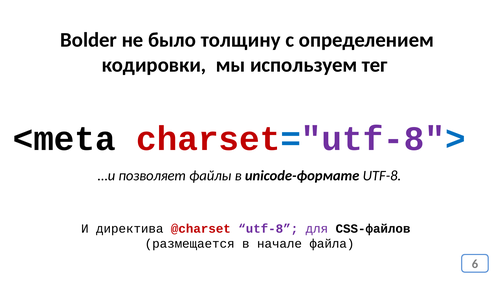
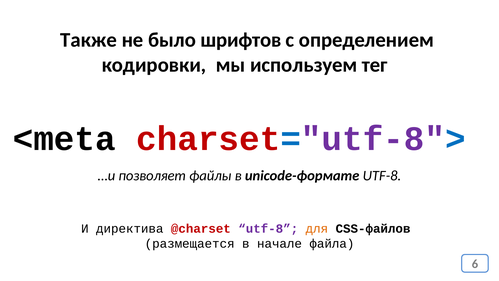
Bolder: Bolder -> Также
толщину: толщину -> шрифтов
для colour: purple -> orange
